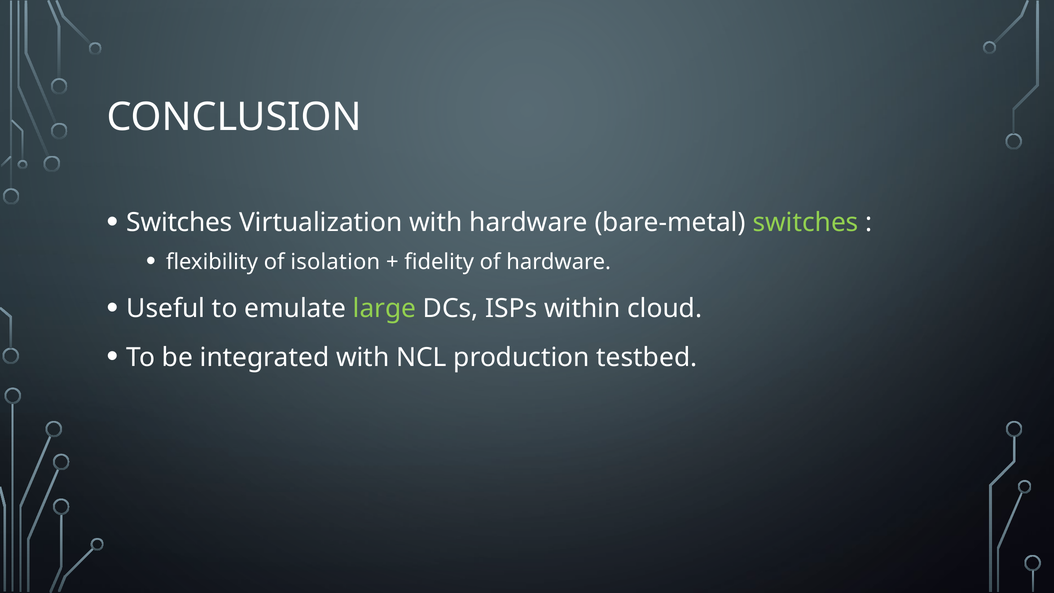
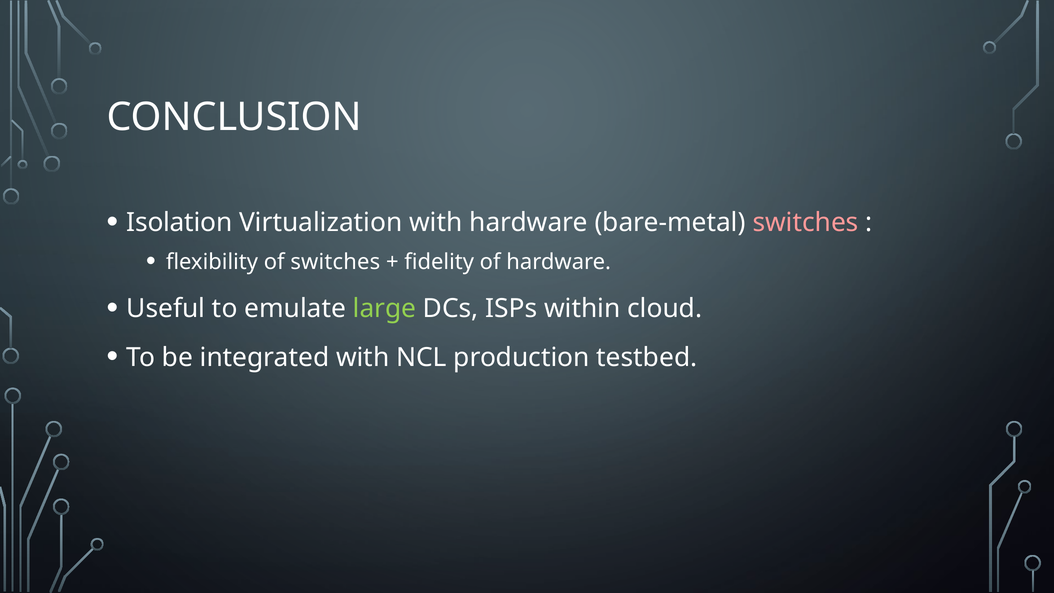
Switches at (179, 222): Switches -> Isolation
switches at (806, 222) colour: light green -> pink
of isolation: isolation -> switches
